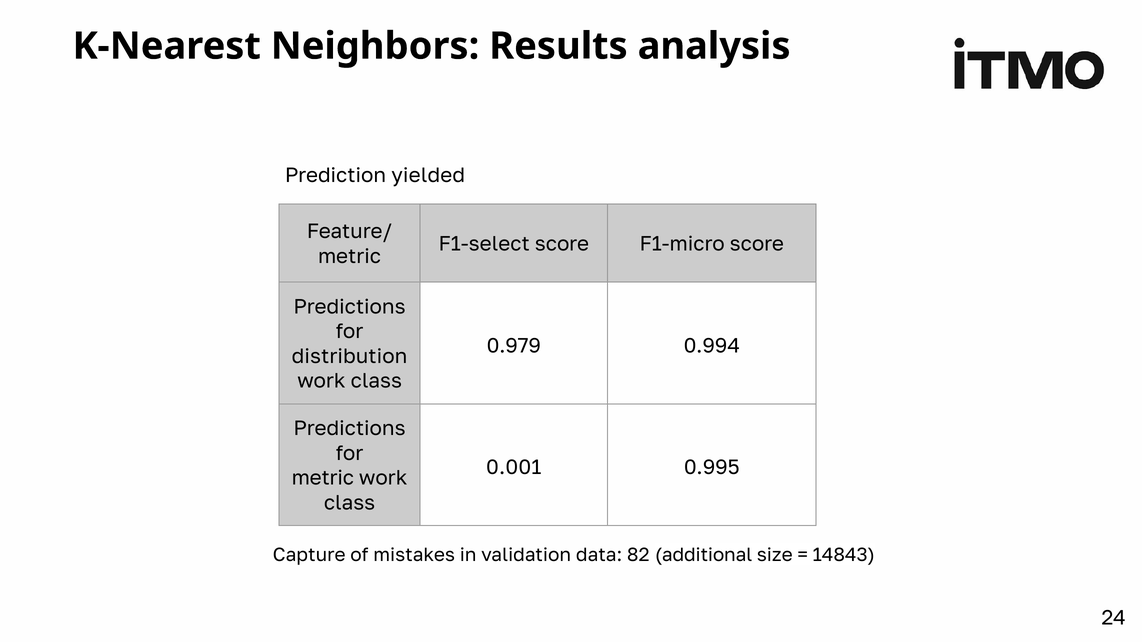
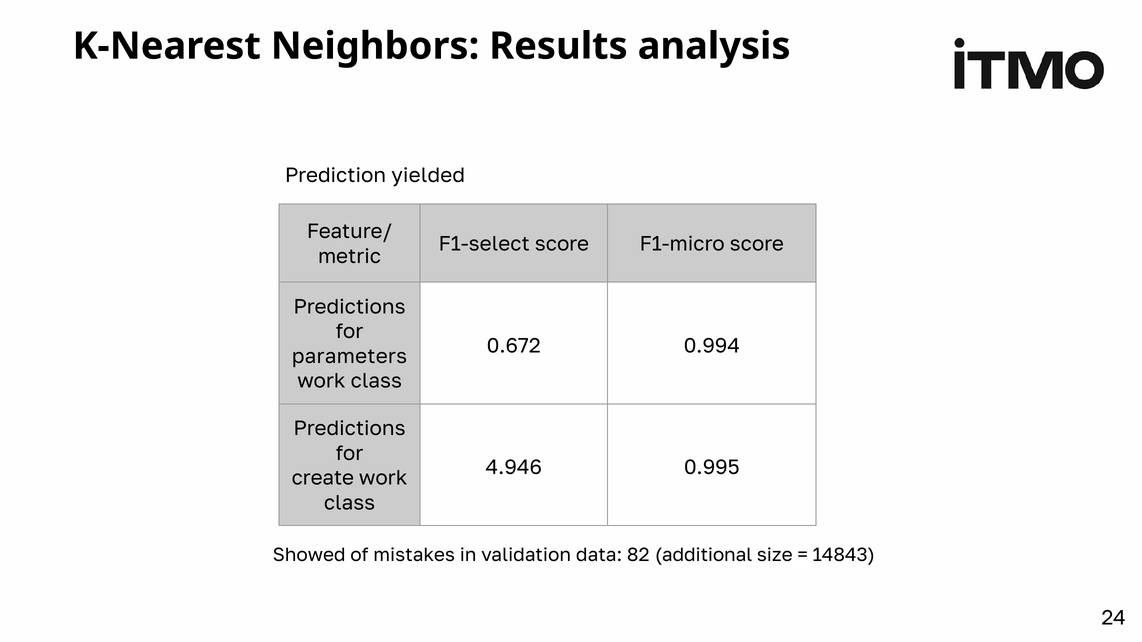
0.979: 0.979 -> 0.672
distribution: distribution -> parameters
0.001: 0.001 -> 4.946
metric at (323, 478): metric -> create
Capture: Capture -> Showed
